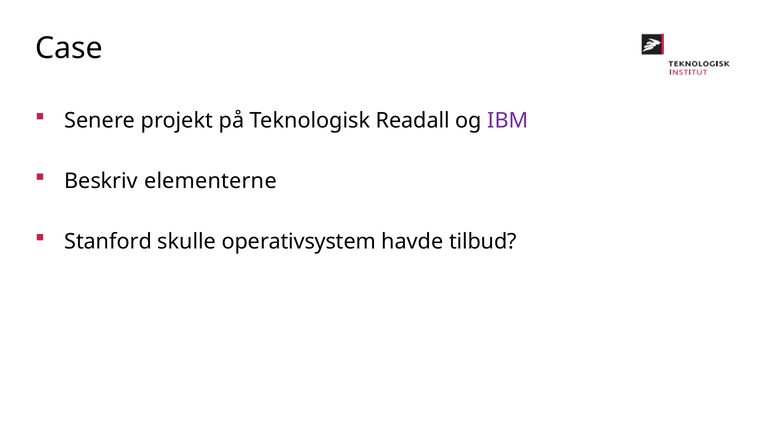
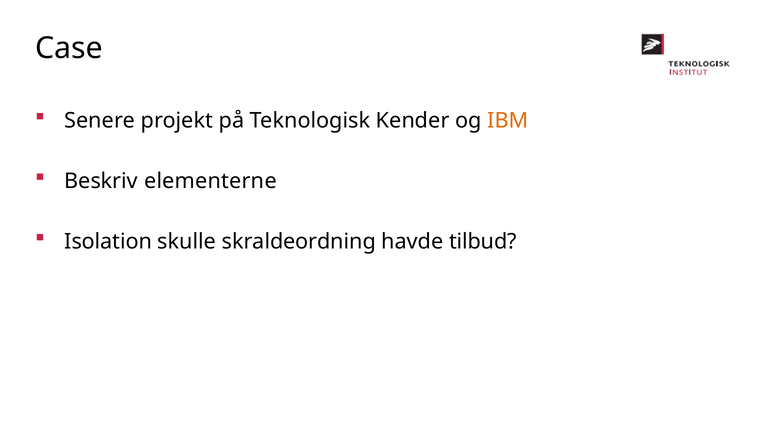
Readall: Readall -> Kender
IBM colour: purple -> orange
Stanford: Stanford -> Isolation
operativsystem: operativsystem -> skraldeordning
